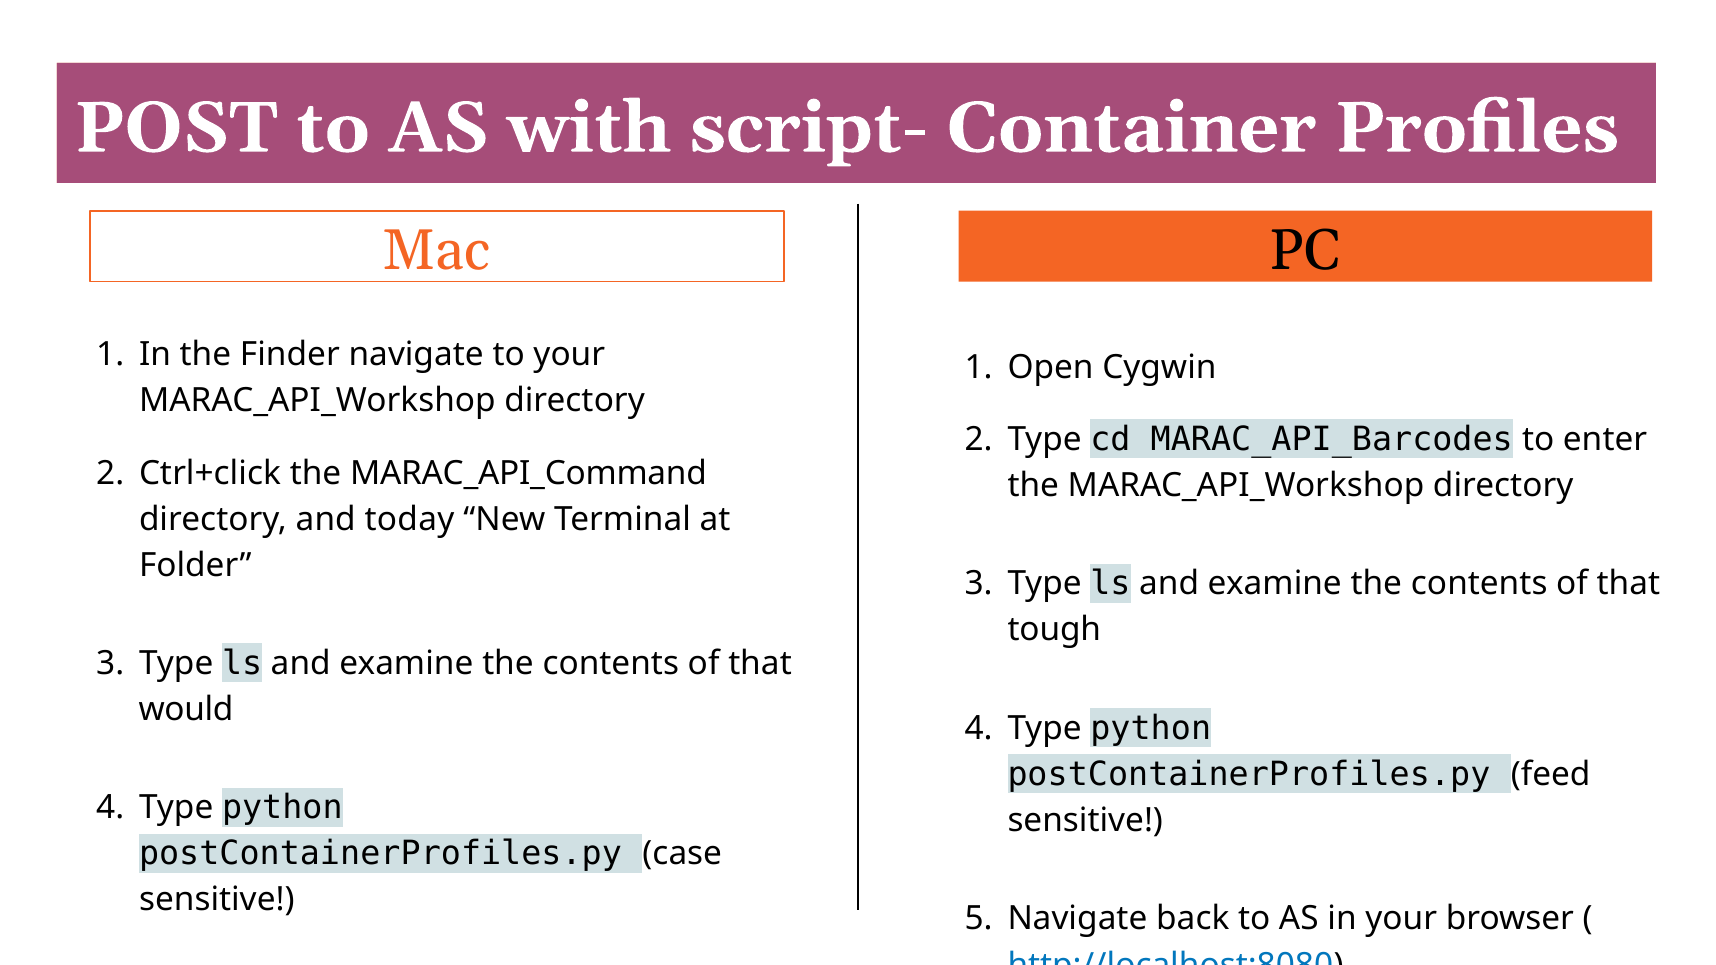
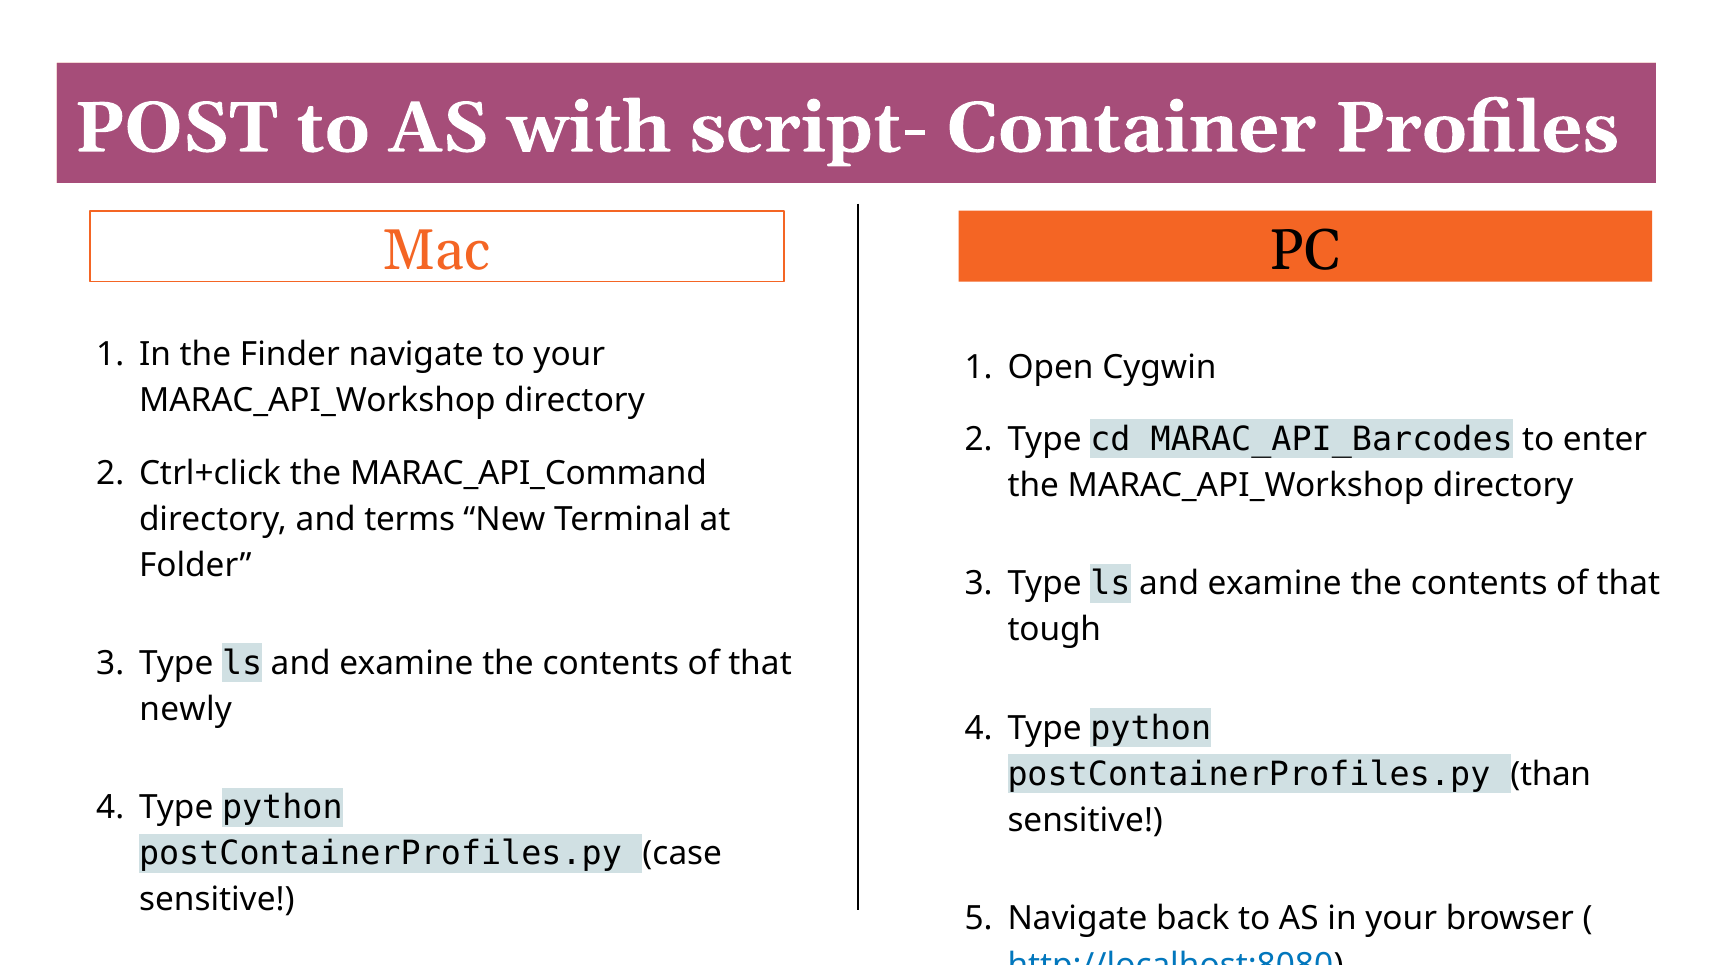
today: today -> terms
would: would -> newly
feed: feed -> than
